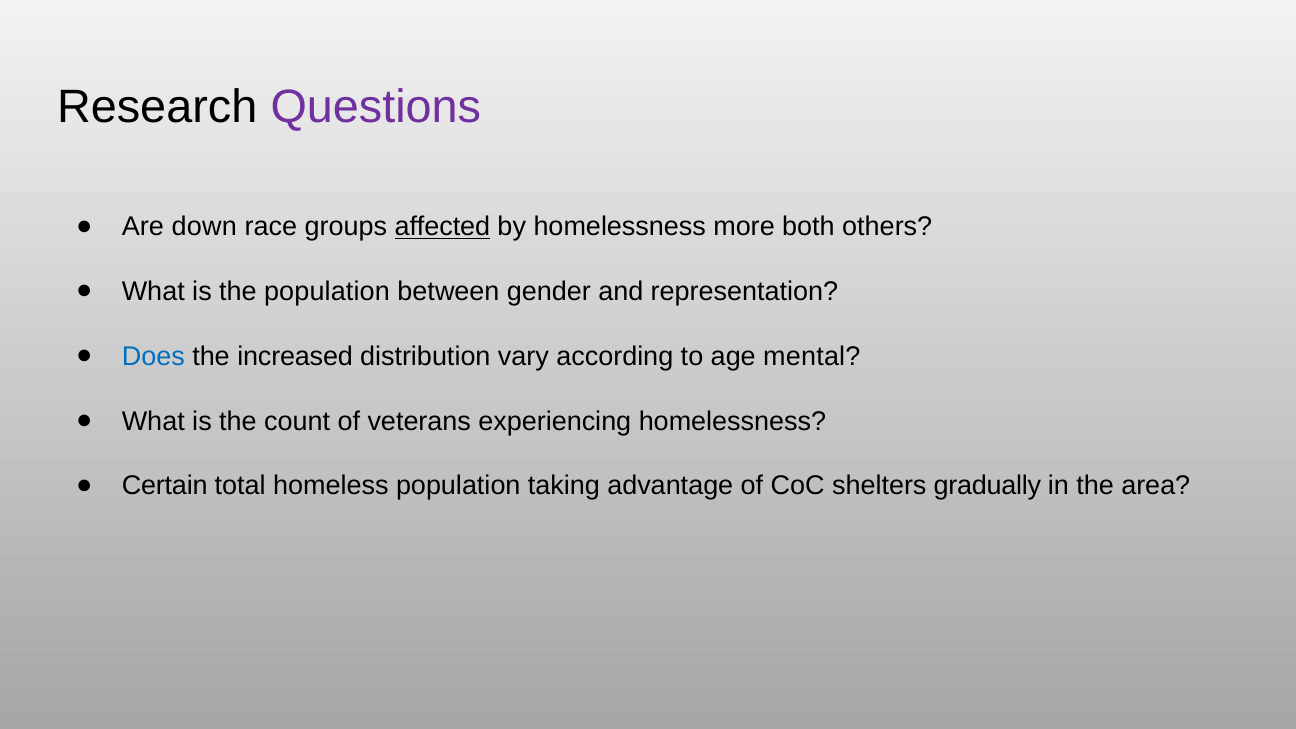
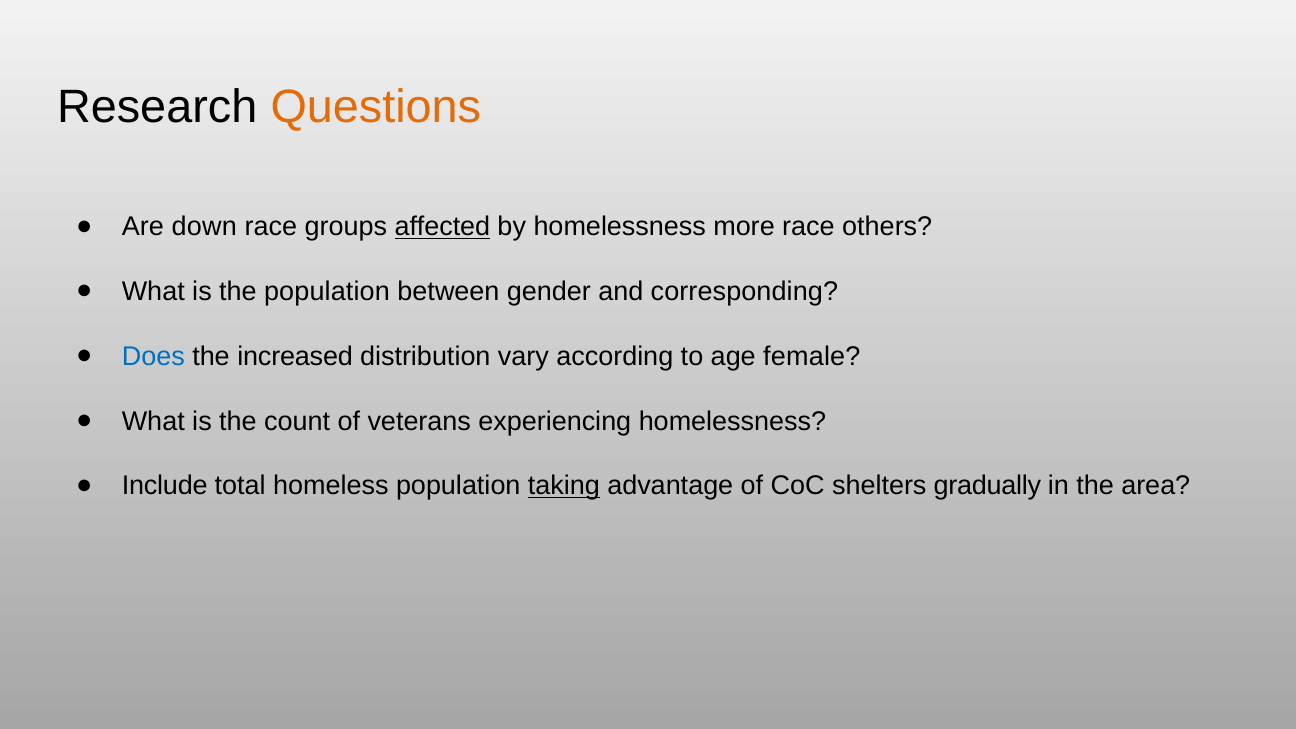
Questions colour: purple -> orange
more both: both -> race
representation: representation -> corresponding
mental: mental -> female
Certain: Certain -> Include
taking underline: none -> present
